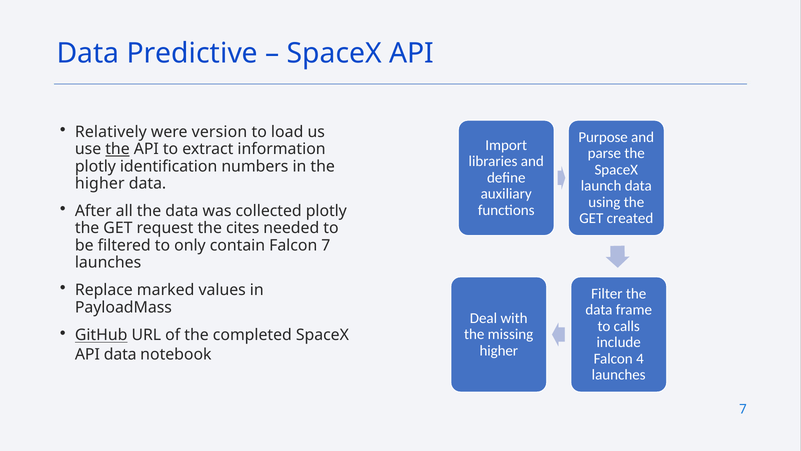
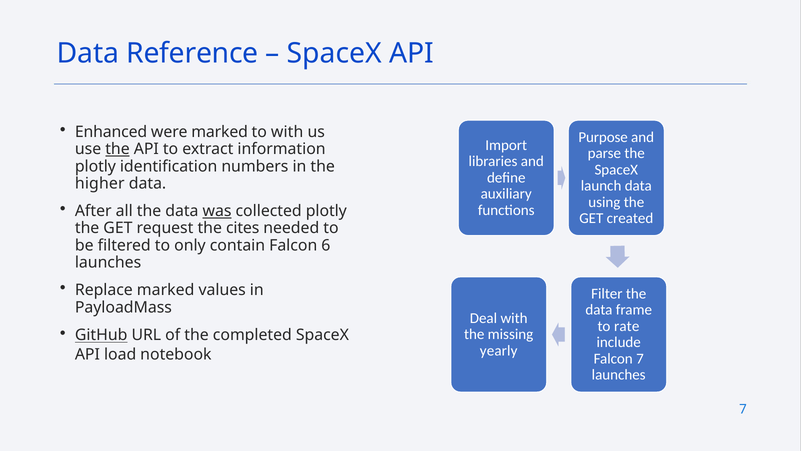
Predictive: Predictive -> Reference
Relatively: Relatively -> Enhanced
were version: version -> marked
to load: load -> with
was underline: none -> present
Falcon 7: 7 -> 6
calls: calls -> rate
higher at (499, 350): higher -> yearly
API data: data -> load
Falcon 4: 4 -> 7
